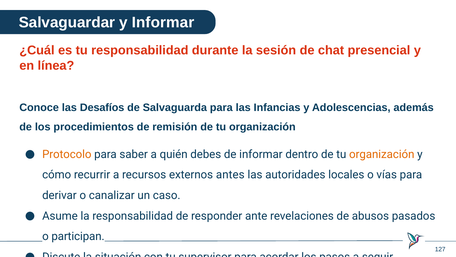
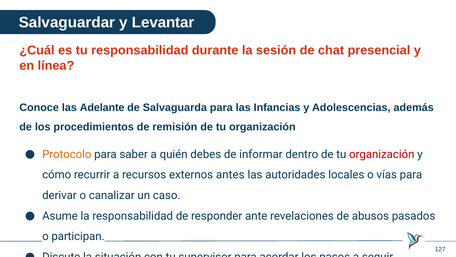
y Informar: Informar -> Levantar
Desafíos: Desafíos -> Adelante
organización at (382, 154) colour: orange -> red
